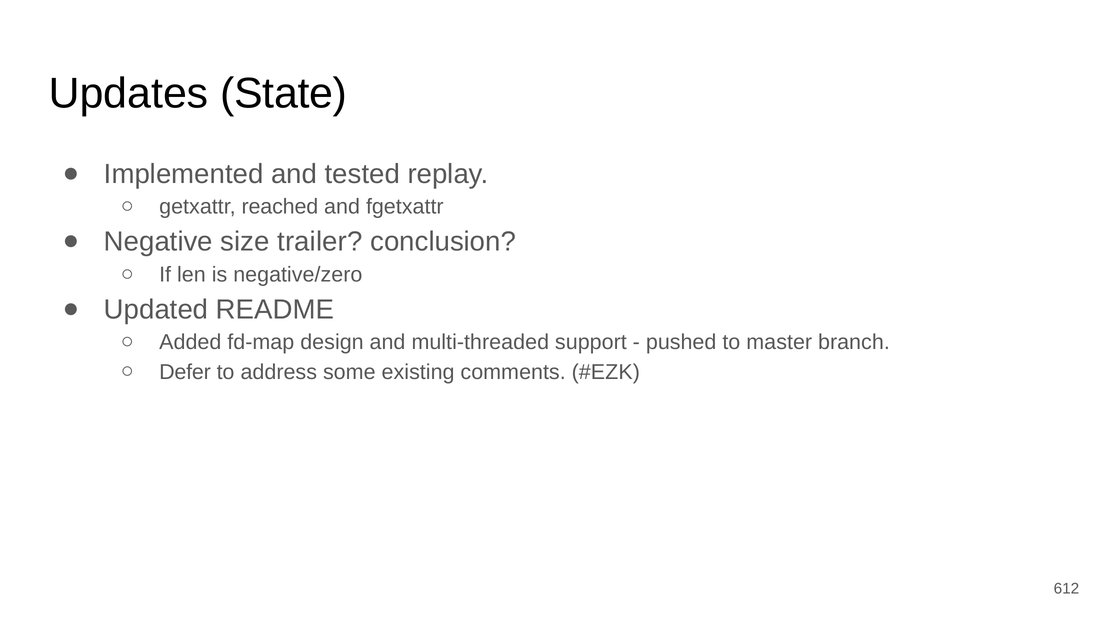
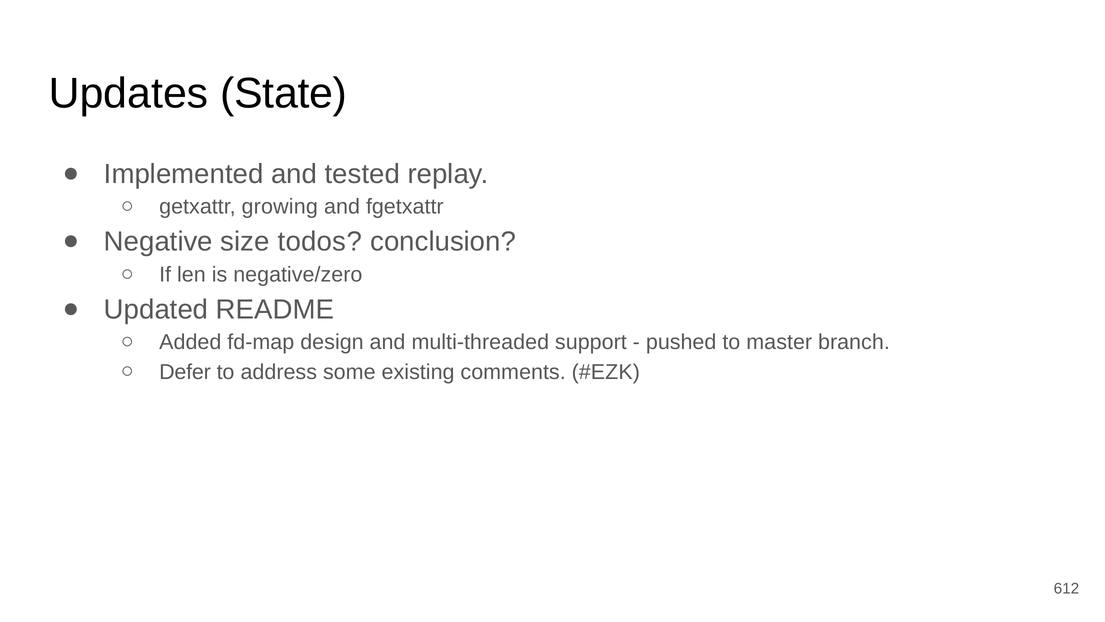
reached: reached -> growing
trailer: trailer -> todos
